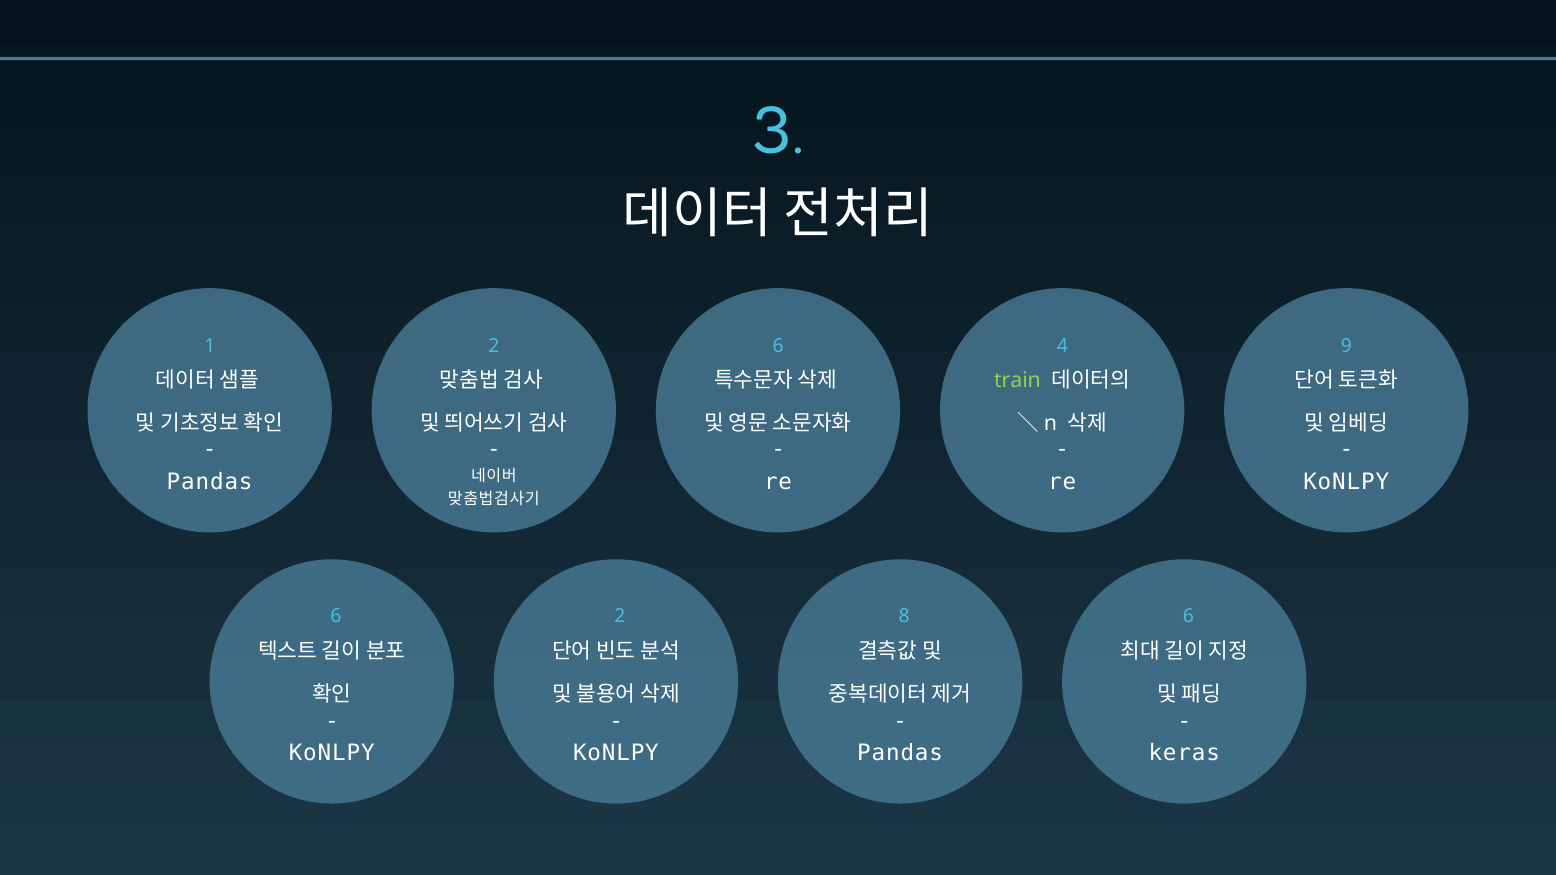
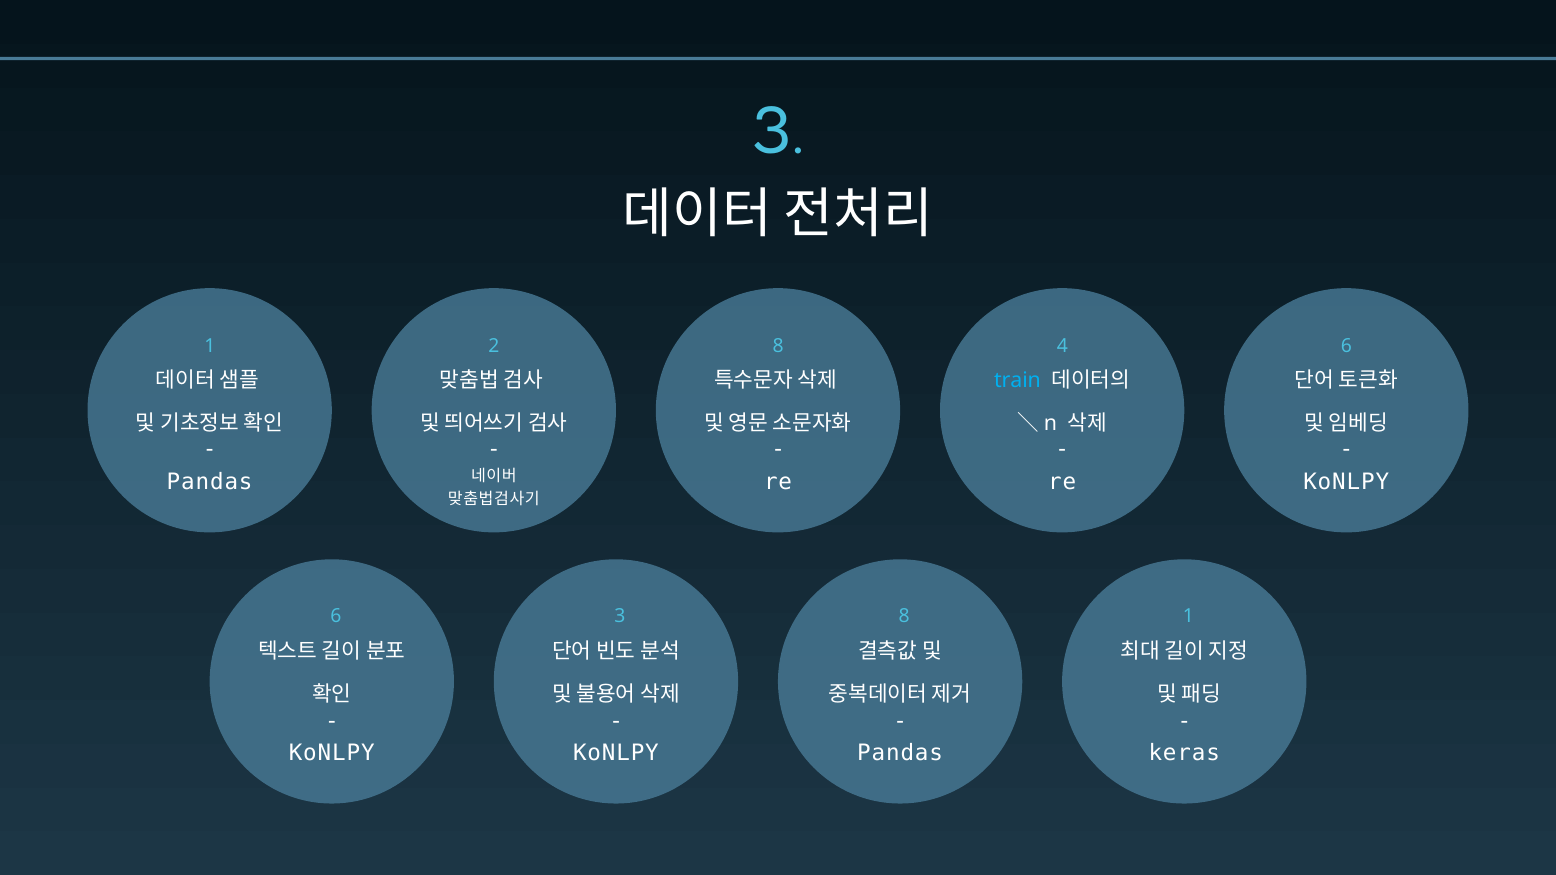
2 6: 6 -> 8
4 9: 9 -> 6
train colour: light green -> light blue
6 2: 2 -> 3
8 6: 6 -> 1
